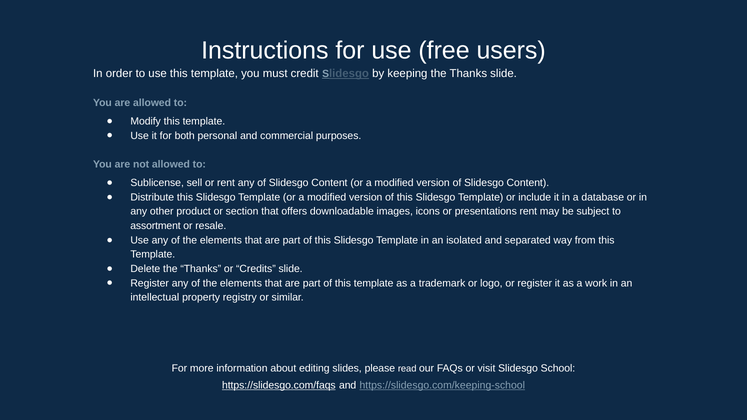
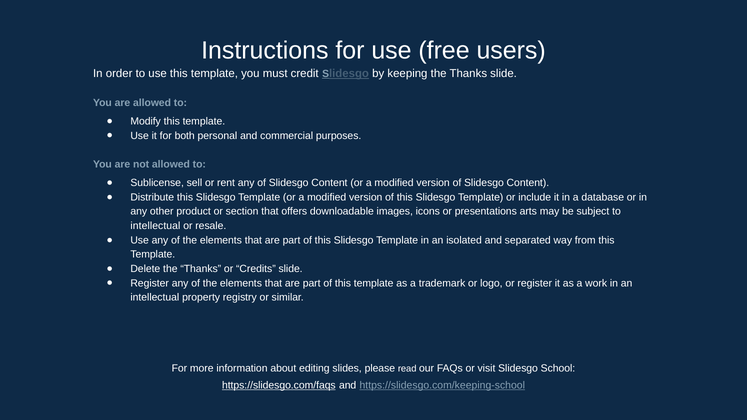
presentations rent: rent -> arts
assortment at (155, 226): assortment -> intellectual
